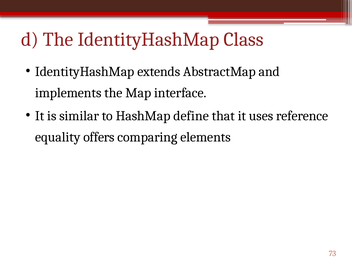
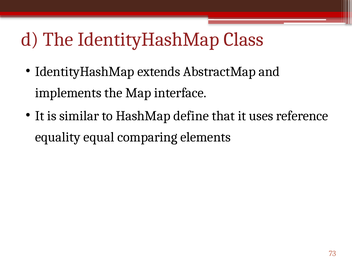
offers: offers -> equal
